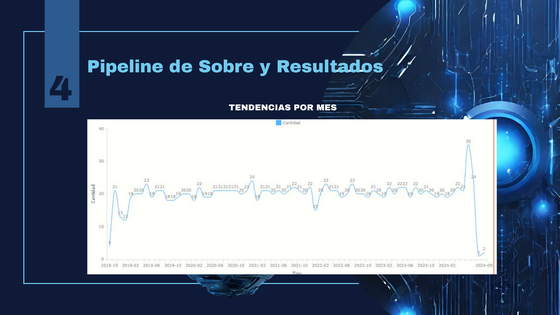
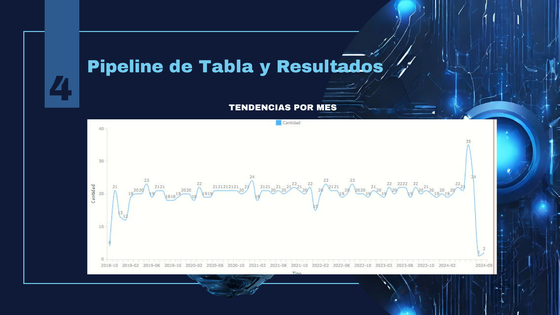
Sobre: Sobre -> Tabla
